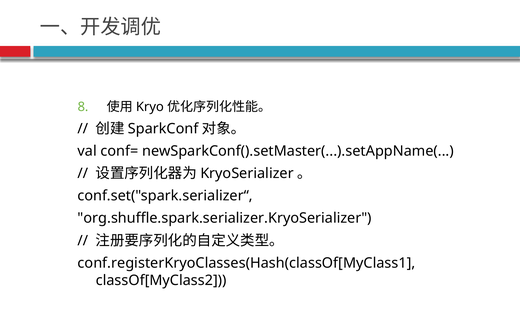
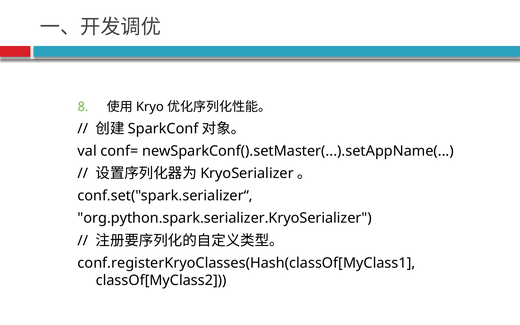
org.shuffle.spark.serializer.KryoSerializer: org.shuffle.spark.serializer.KryoSerializer -> org.python.spark.serializer.KryoSerializer
